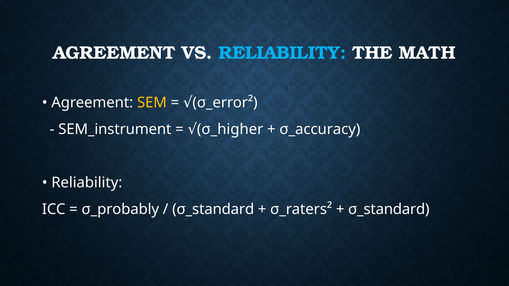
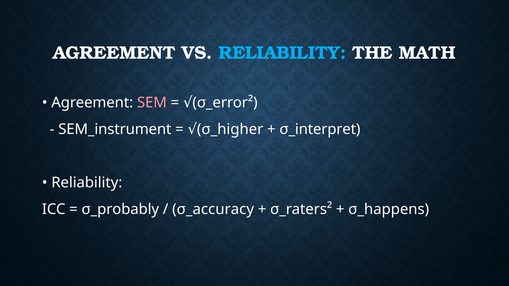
SEM colour: yellow -> pink
σ_accuracy: σ_accuracy -> σ_interpret
σ_standard at (213, 209): σ_standard -> σ_accuracy
σ_standard at (389, 209): σ_standard -> σ_happens
